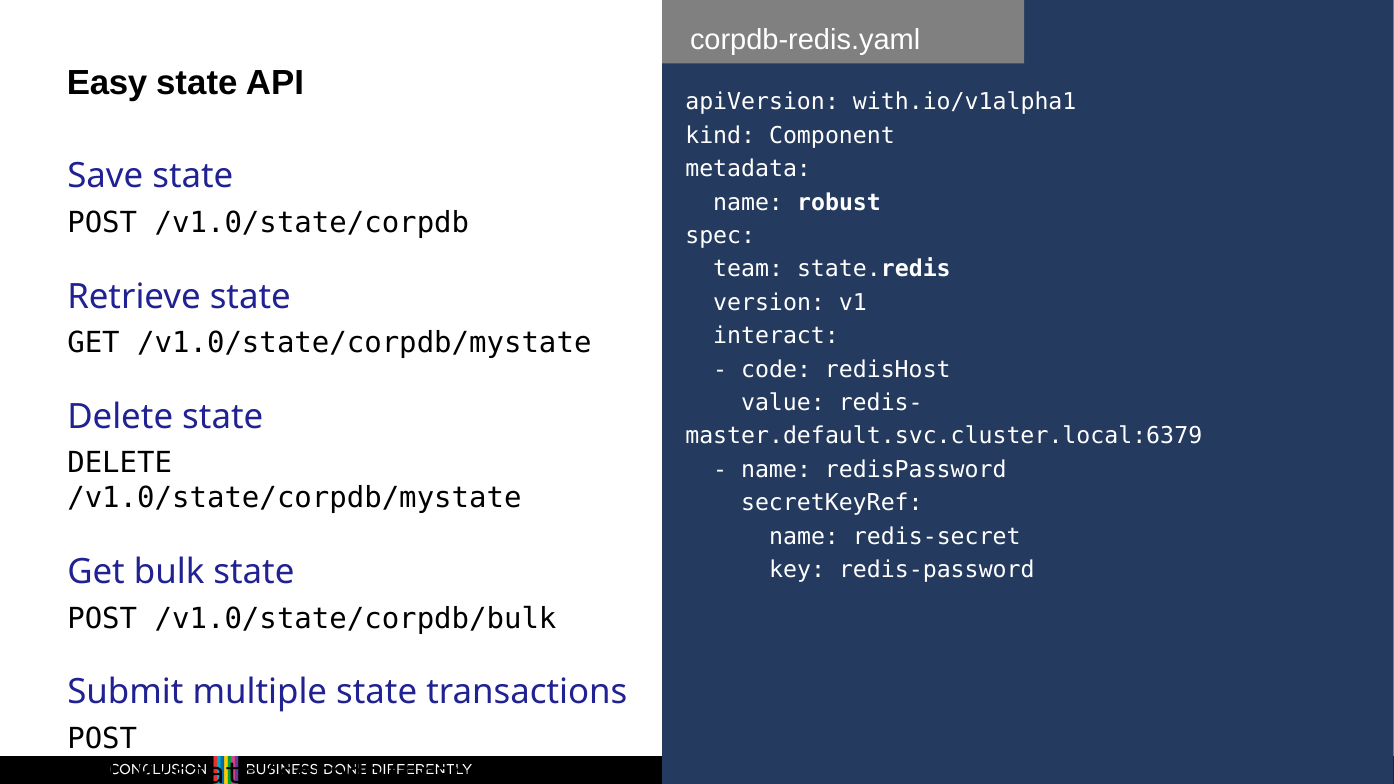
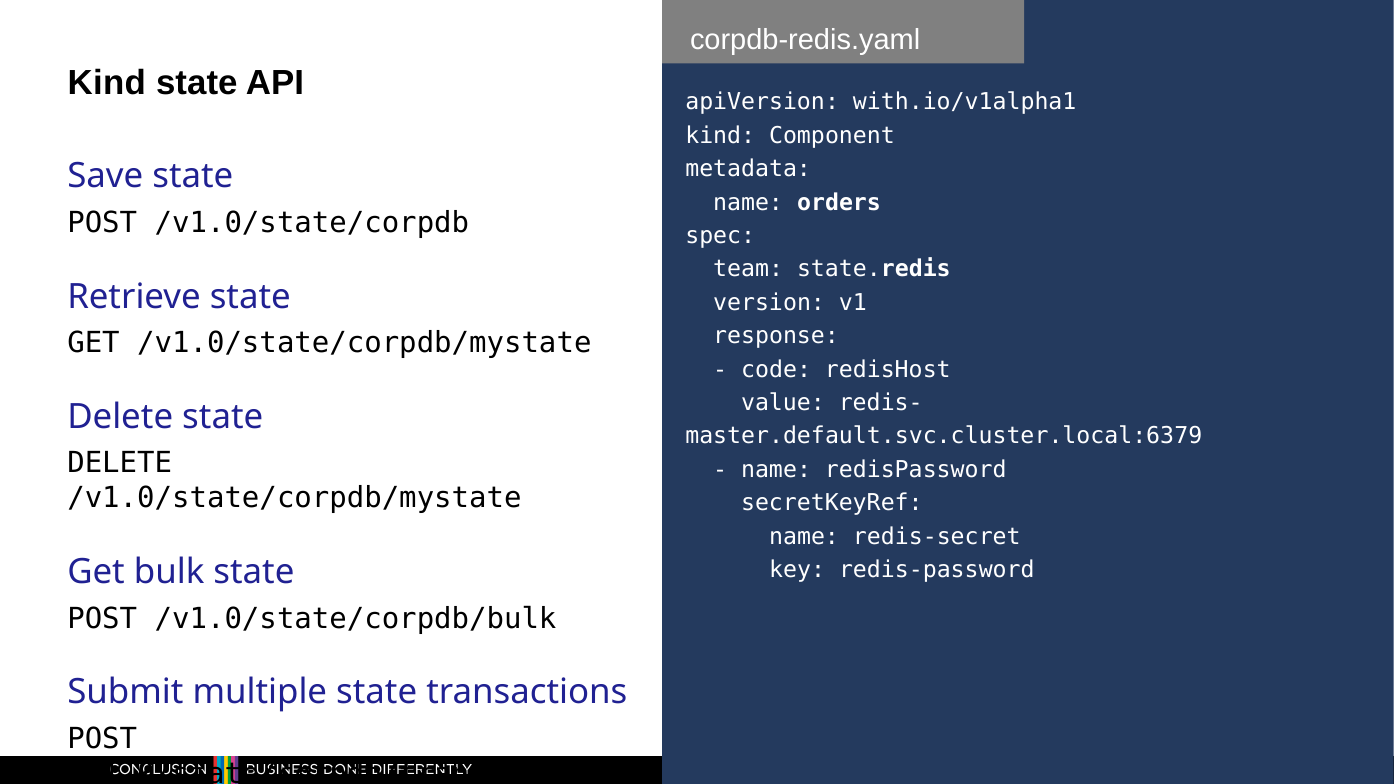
Easy at (107, 83): Easy -> Kind
robust: robust -> orders
interact: interact -> response
